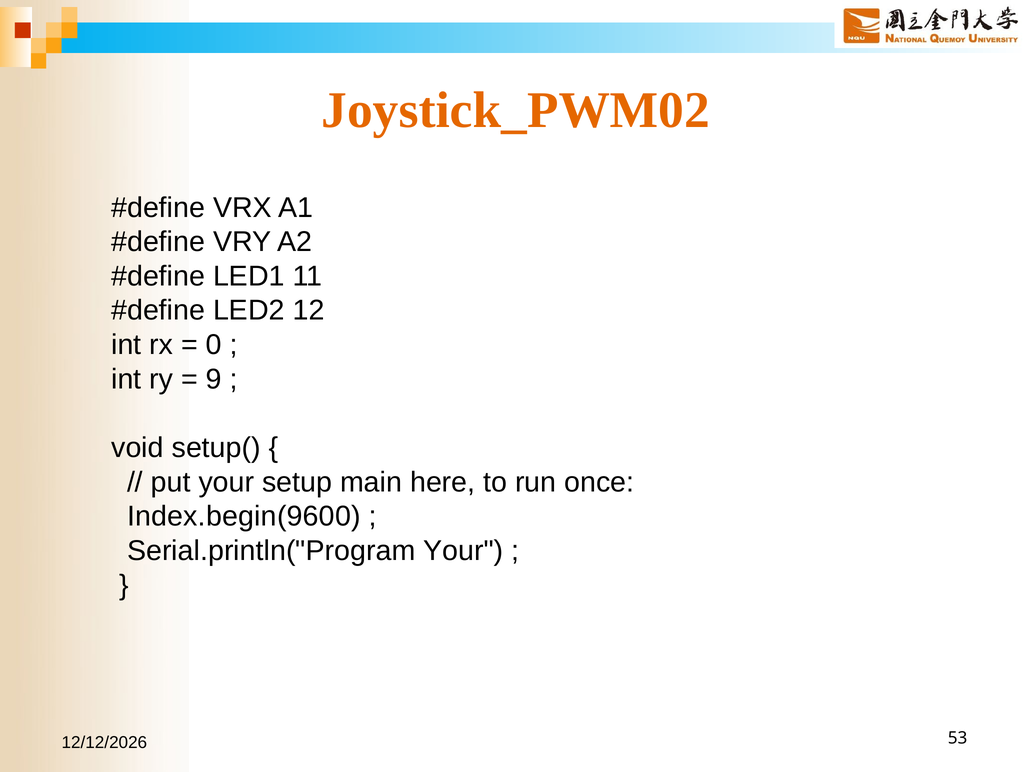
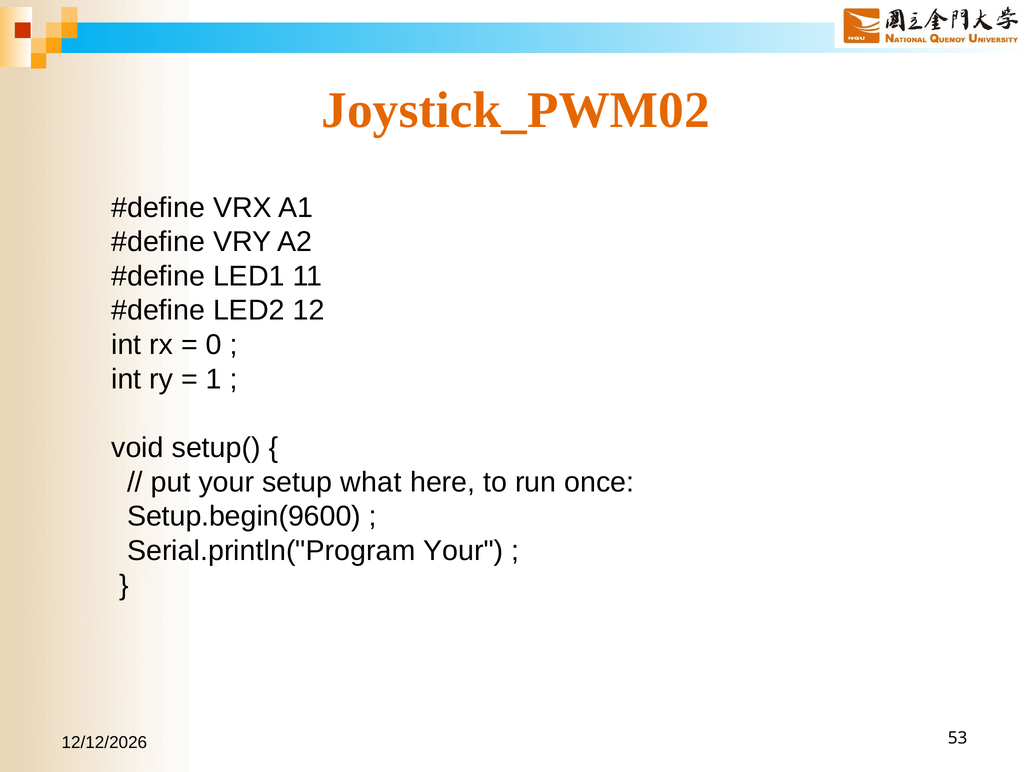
9: 9 -> 1
main: main -> what
Index.begin(9600: Index.begin(9600 -> Setup.begin(9600
